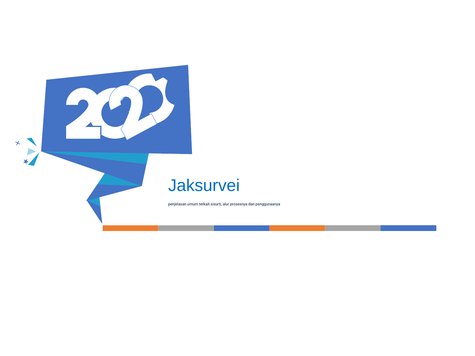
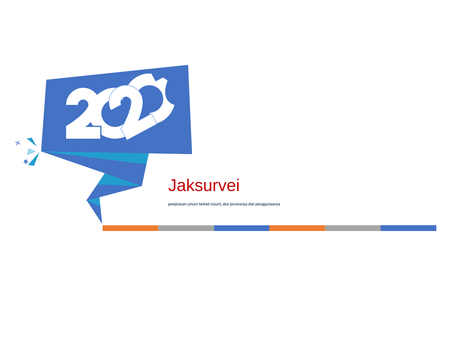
Jaksurvei colour: blue -> red
